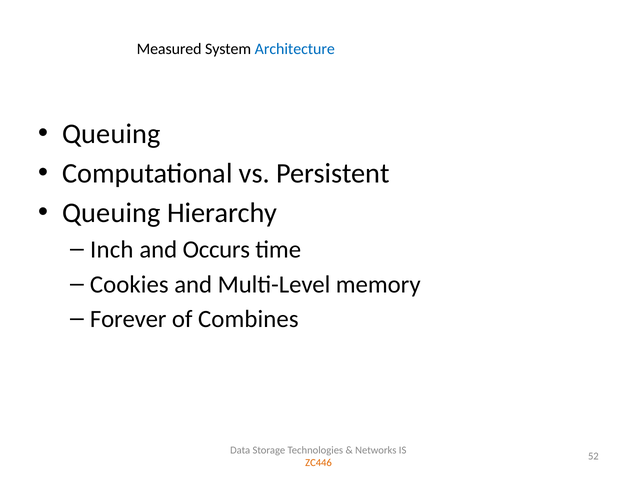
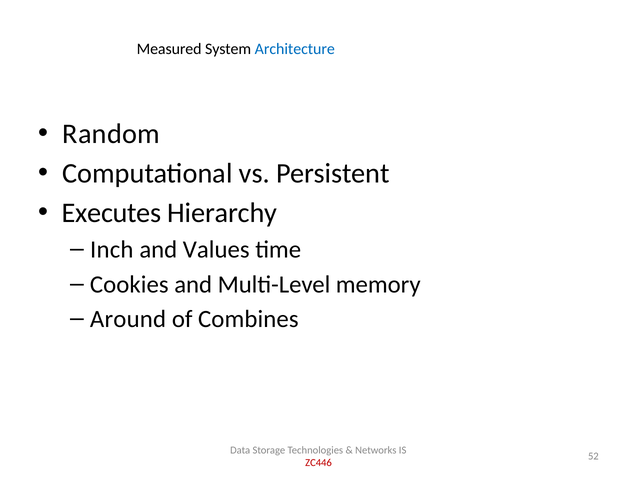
Queuing at (111, 134): Queuing -> Random
Queuing at (111, 213): Queuing -> Executes
Occurs: Occurs -> Values
Forever: Forever -> Around
ZC446 colour: orange -> red
